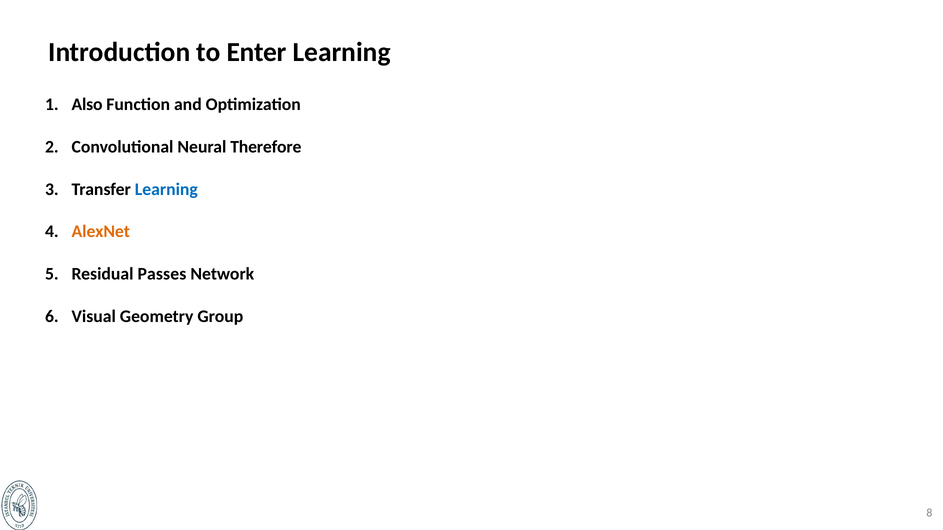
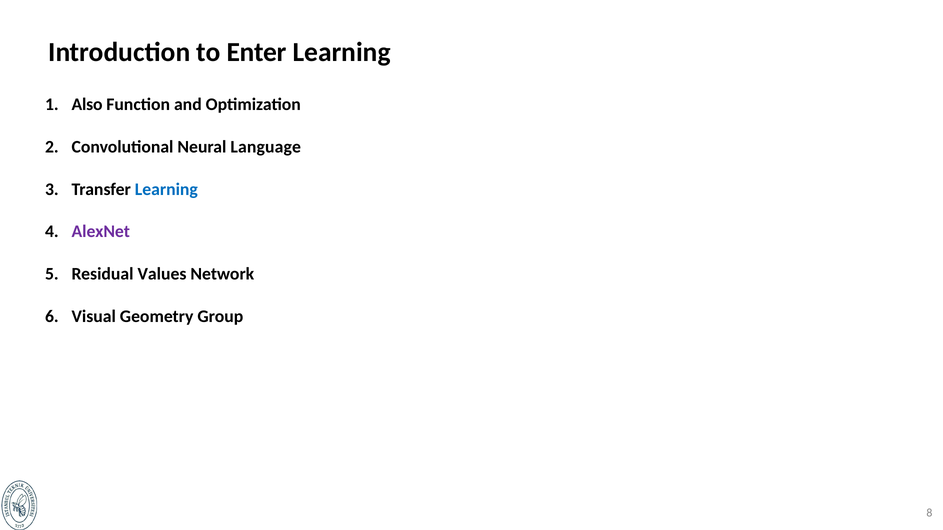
Therefore: Therefore -> Language
AlexNet colour: orange -> purple
Passes: Passes -> Values
